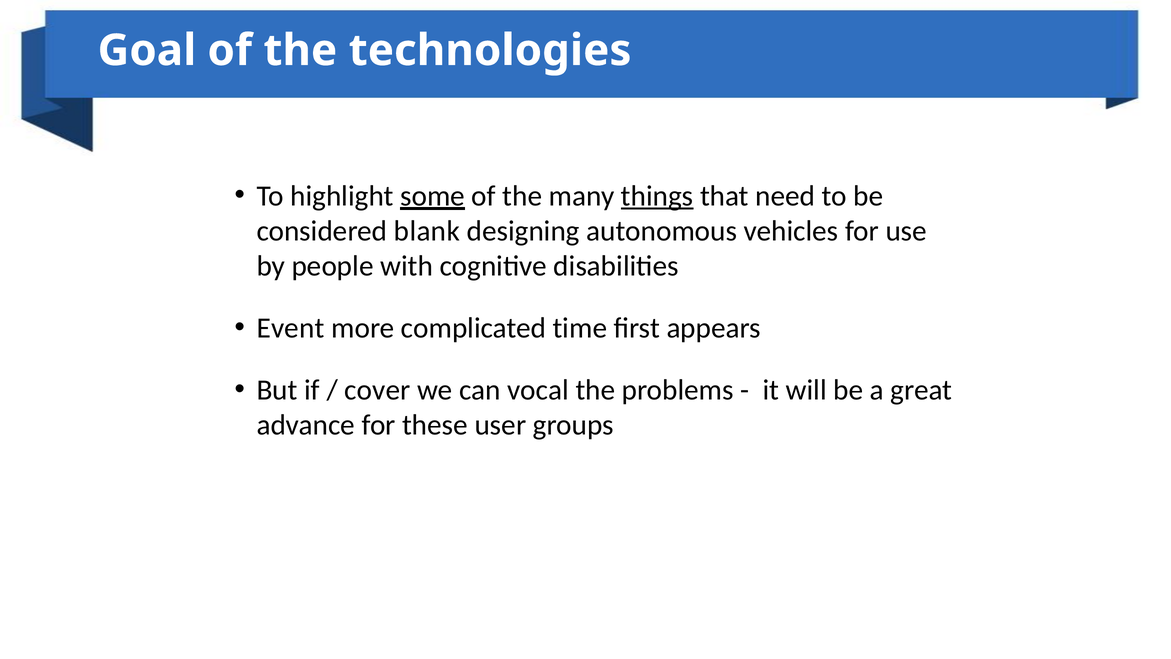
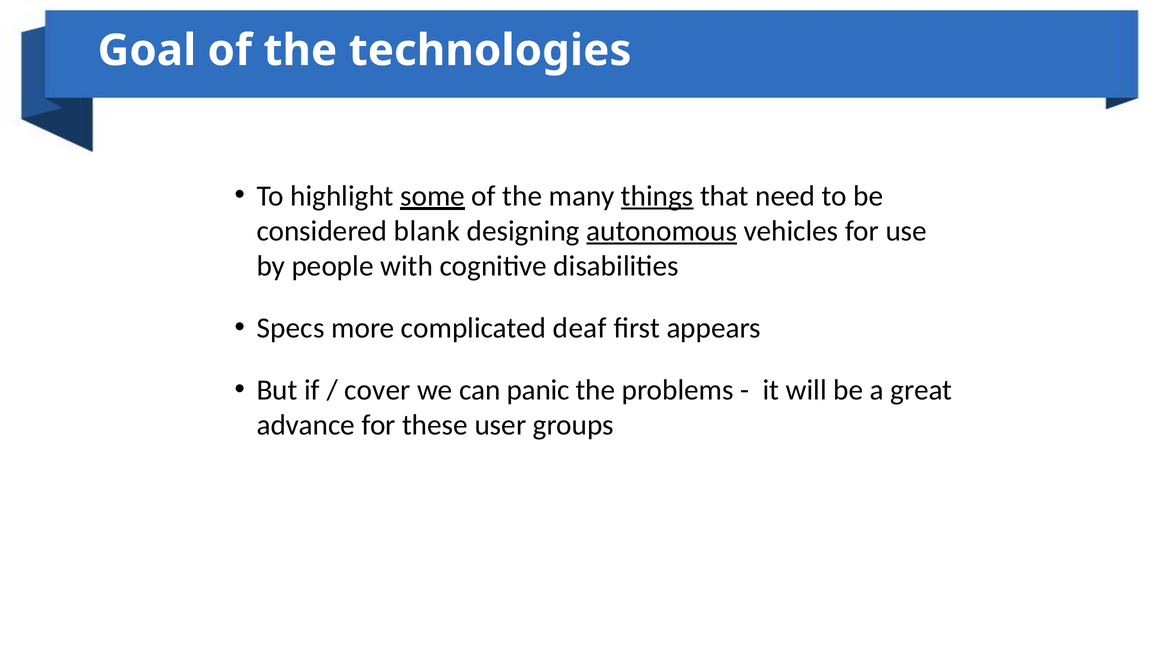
autonomous underline: none -> present
Event: Event -> Specs
time: time -> deaf
vocal: vocal -> panic
